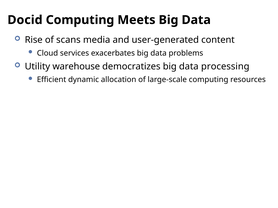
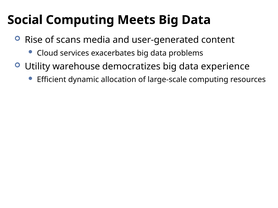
Docid: Docid -> Social
processing: processing -> experience
